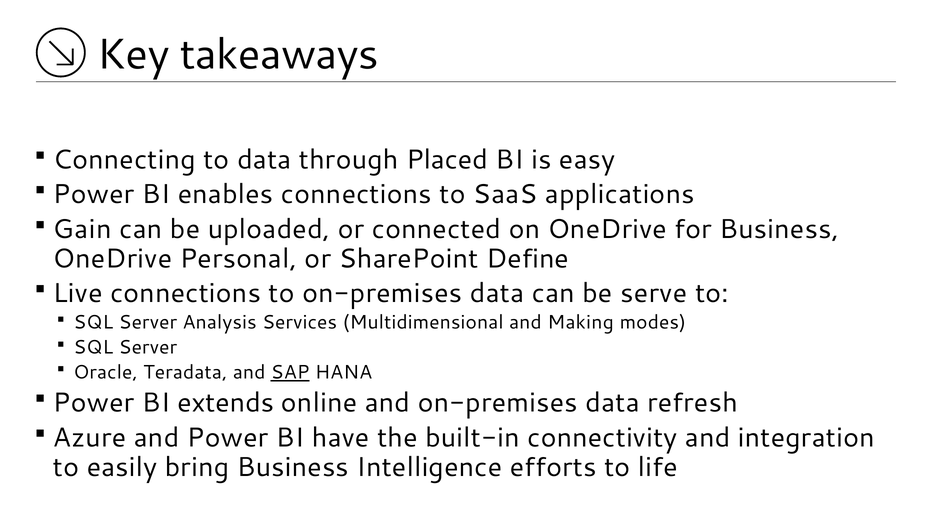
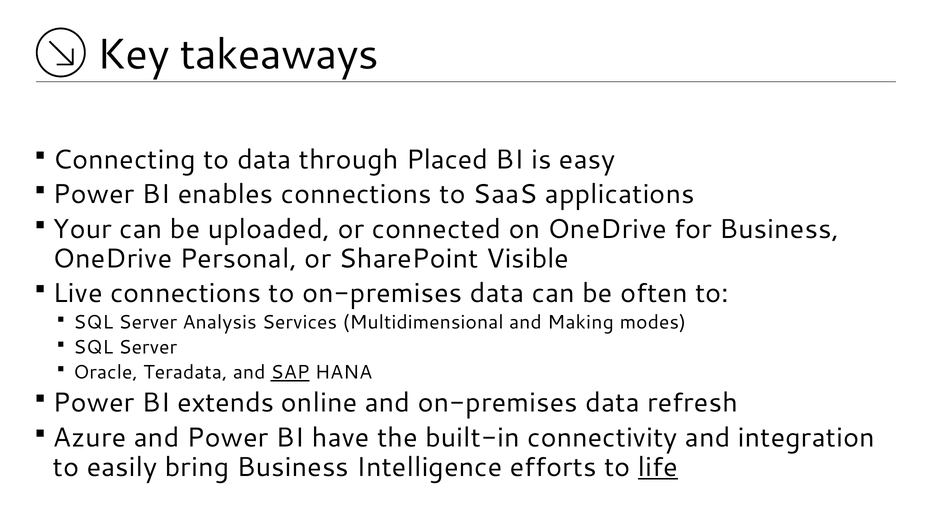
Gain: Gain -> Your
Define: Define -> Visible
serve: serve -> often
life underline: none -> present
